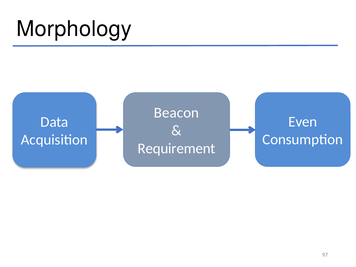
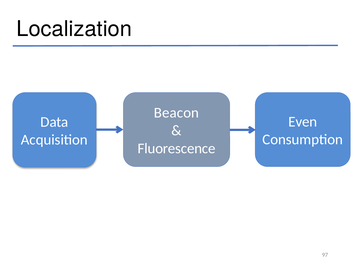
Morphology: Morphology -> Localization
Requirement: Requirement -> Fluorescence
